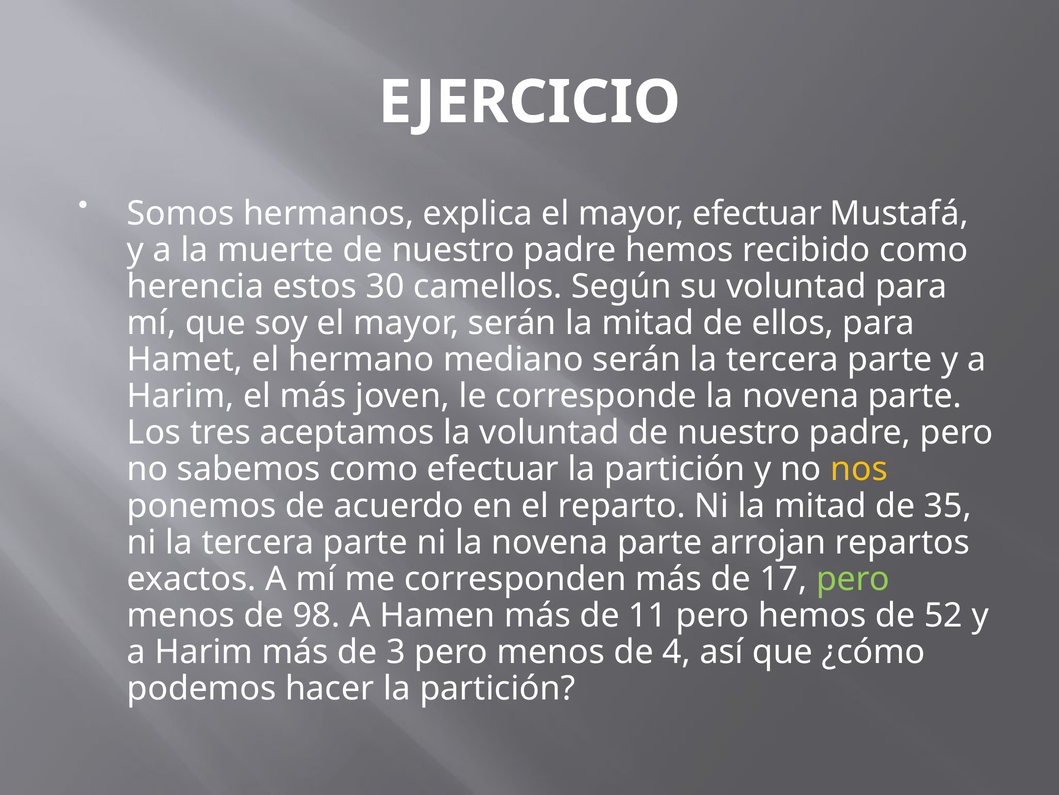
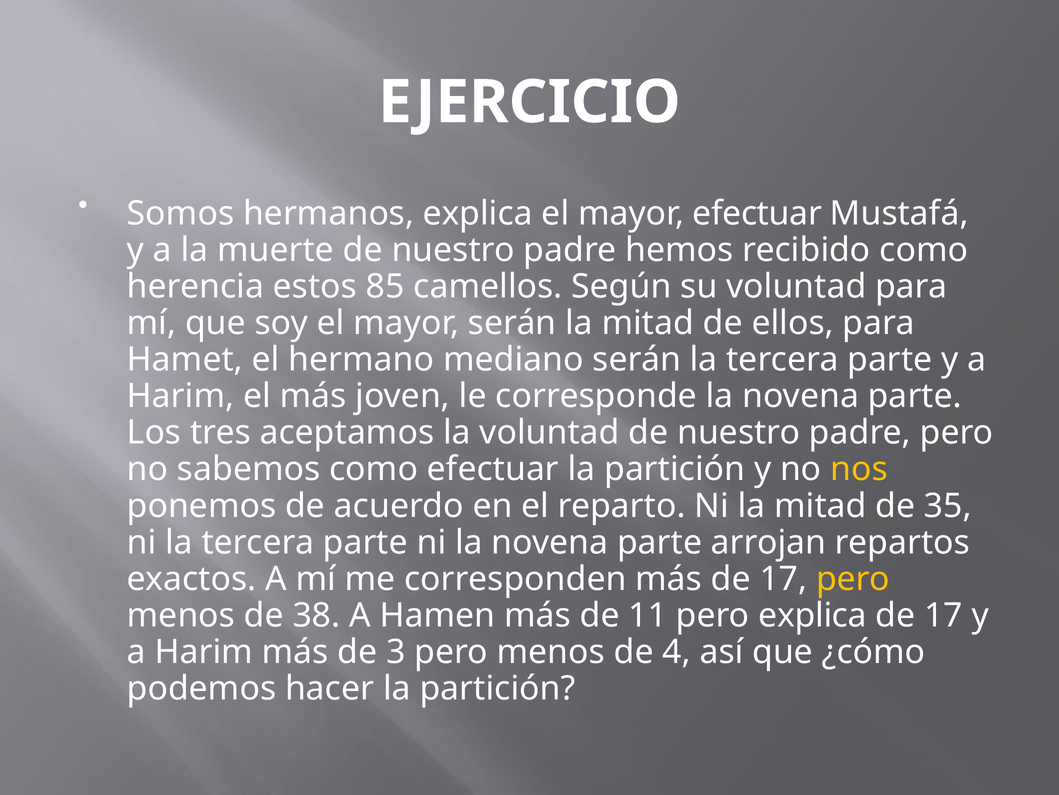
30: 30 -> 85
pero at (853, 578) colour: light green -> yellow
98: 98 -> 38
pero hemos: hemos -> explica
52 at (943, 615): 52 -> 17
